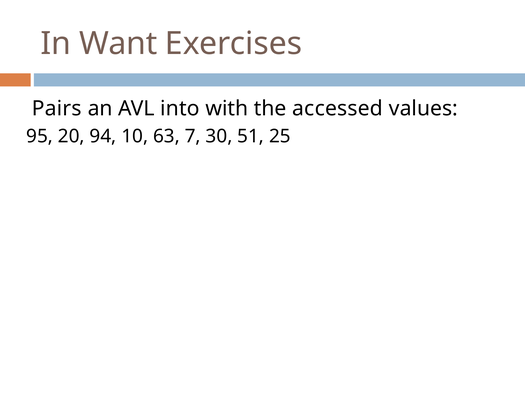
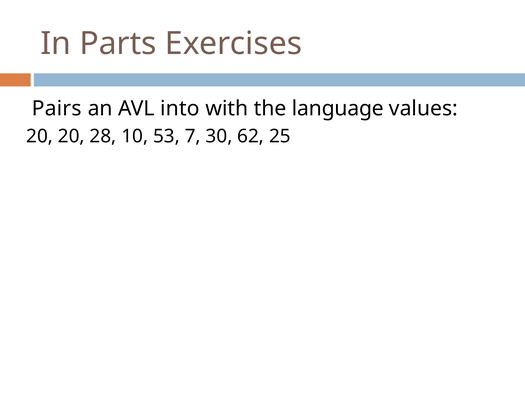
Want: Want -> Parts
accessed: accessed -> language
95 at (40, 137): 95 -> 20
94: 94 -> 28
63: 63 -> 53
51: 51 -> 62
